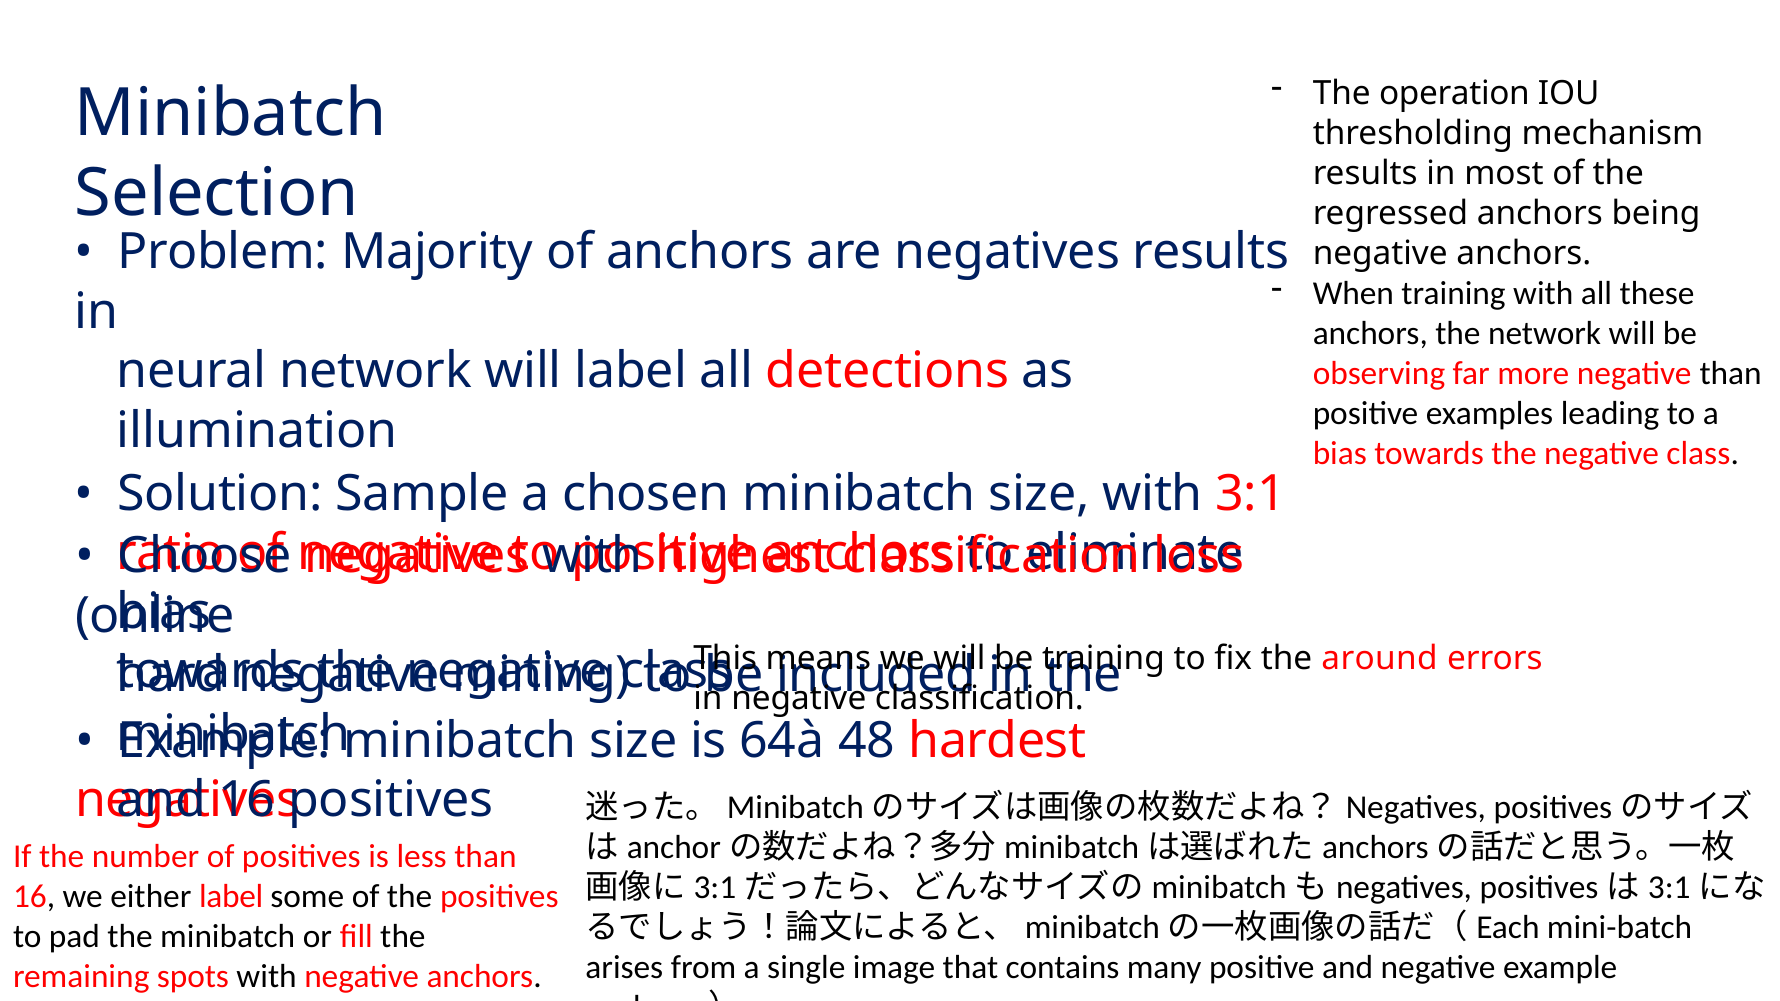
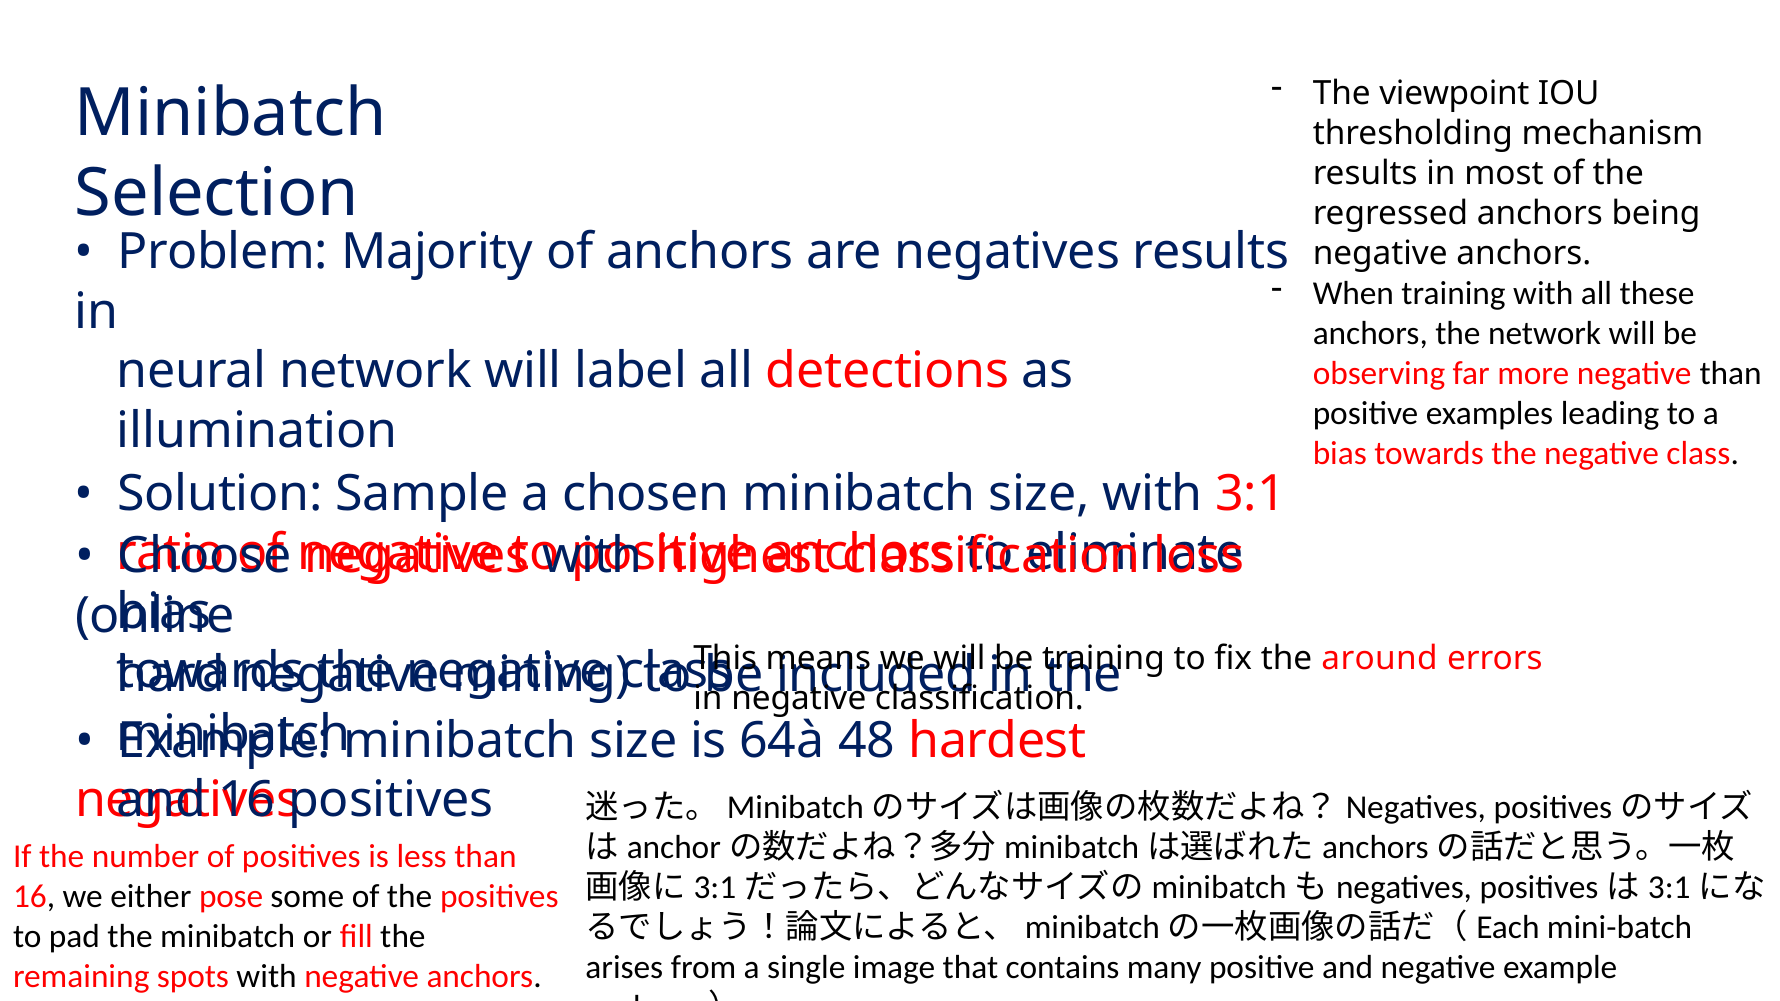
operation: operation -> viewpoint
either label: label -> pose
